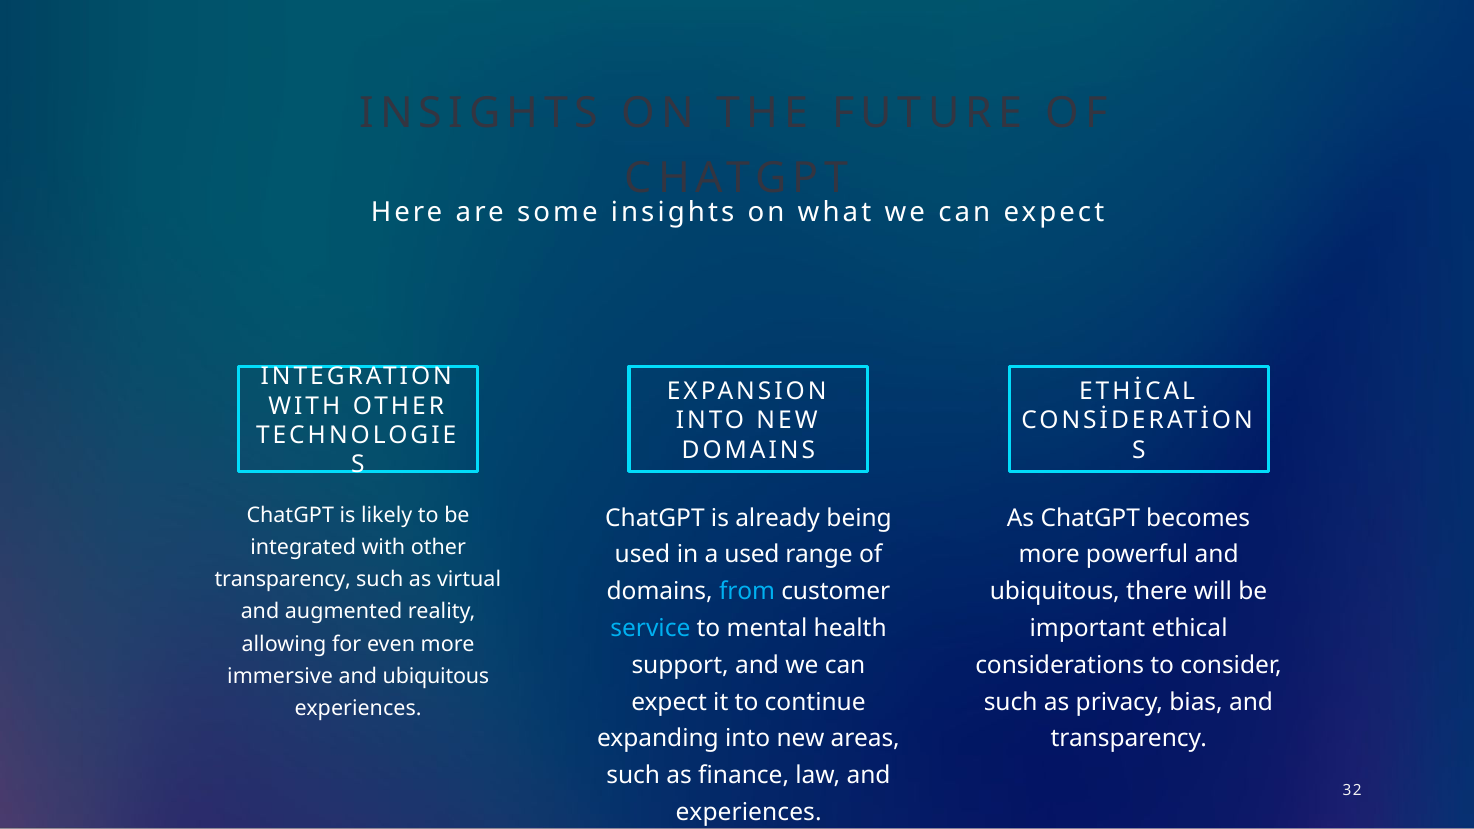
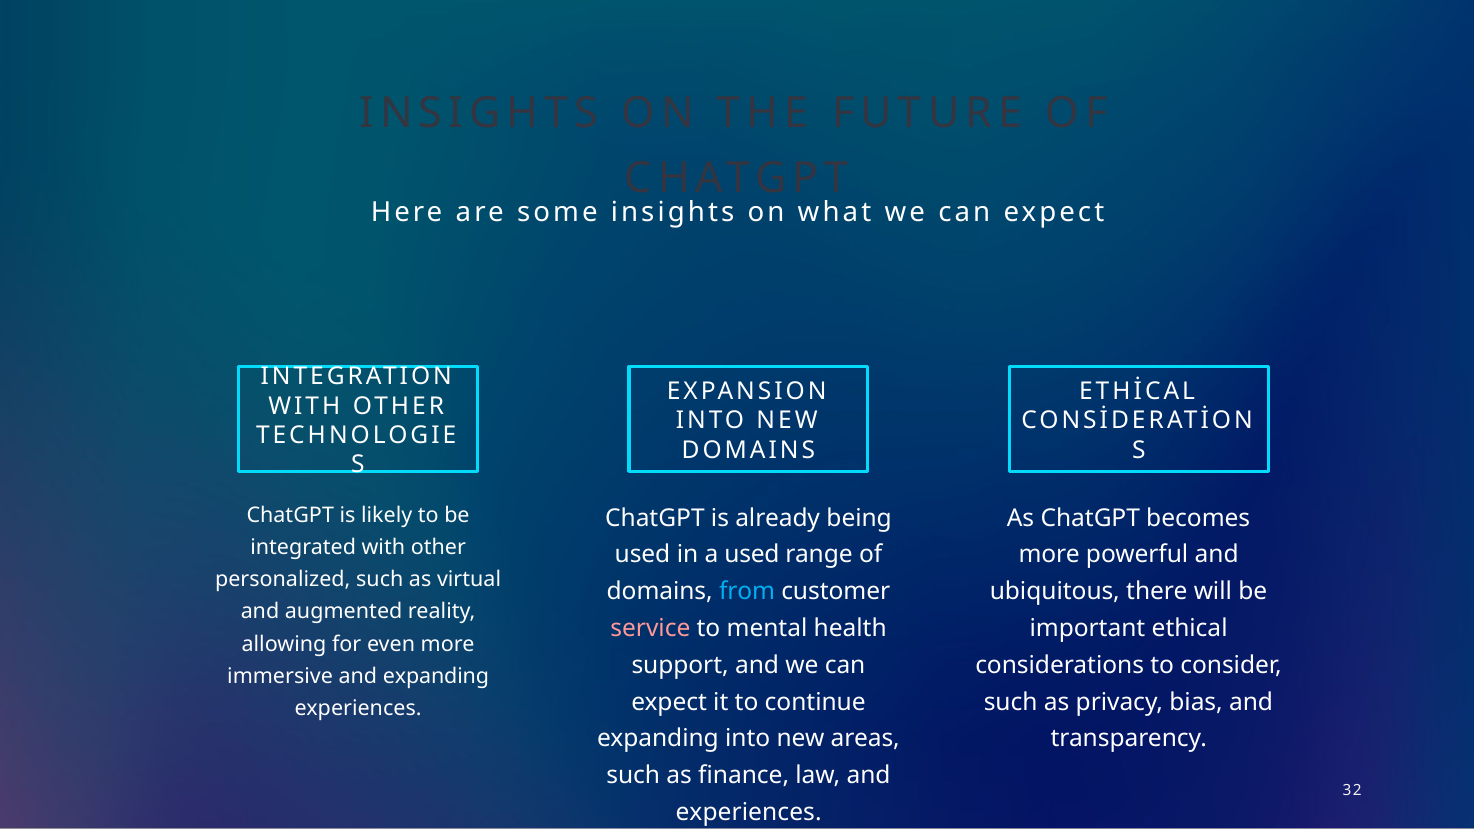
transparency at (283, 580): transparency -> personalized
service colour: light blue -> pink
immersive and ubiquitous: ubiquitous -> expanding
